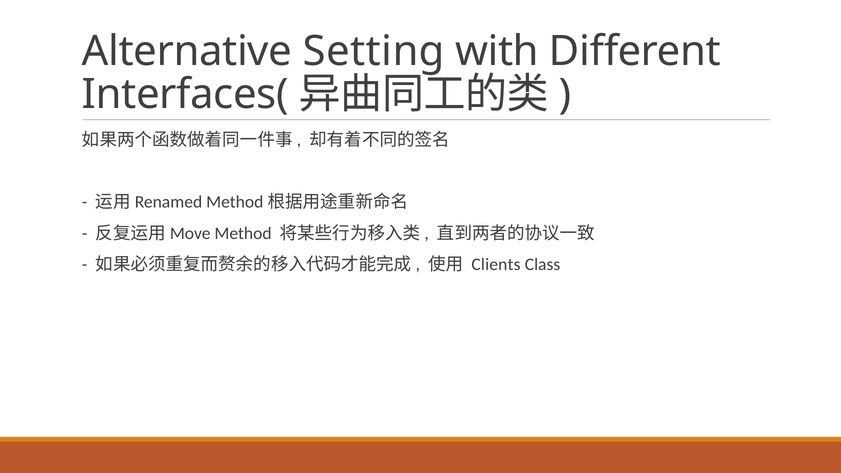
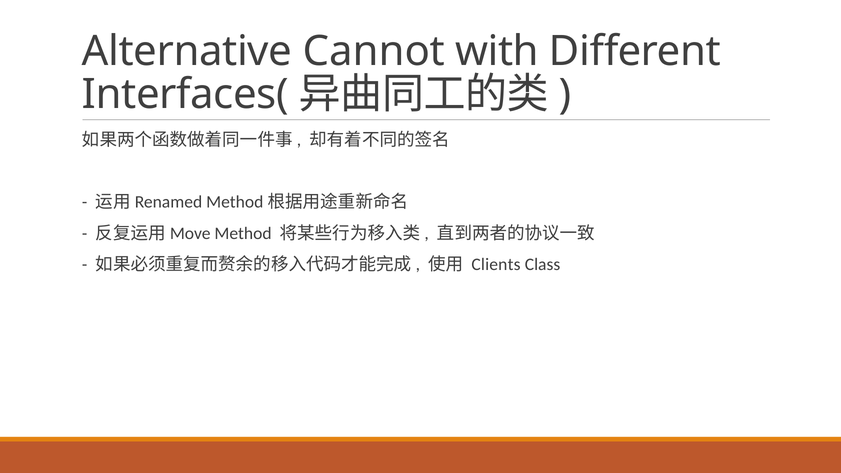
Setting: Setting -> Cannot
